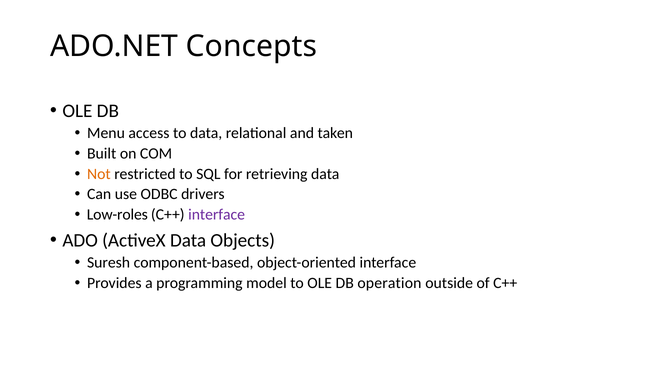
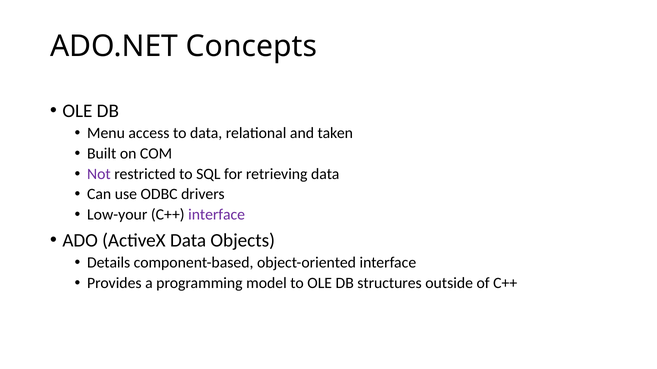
Not colour: orange -> purple
Low-roles: Low-roles -> Low-your
Suresh: Suresh -> Details
operation: operation -> structures
